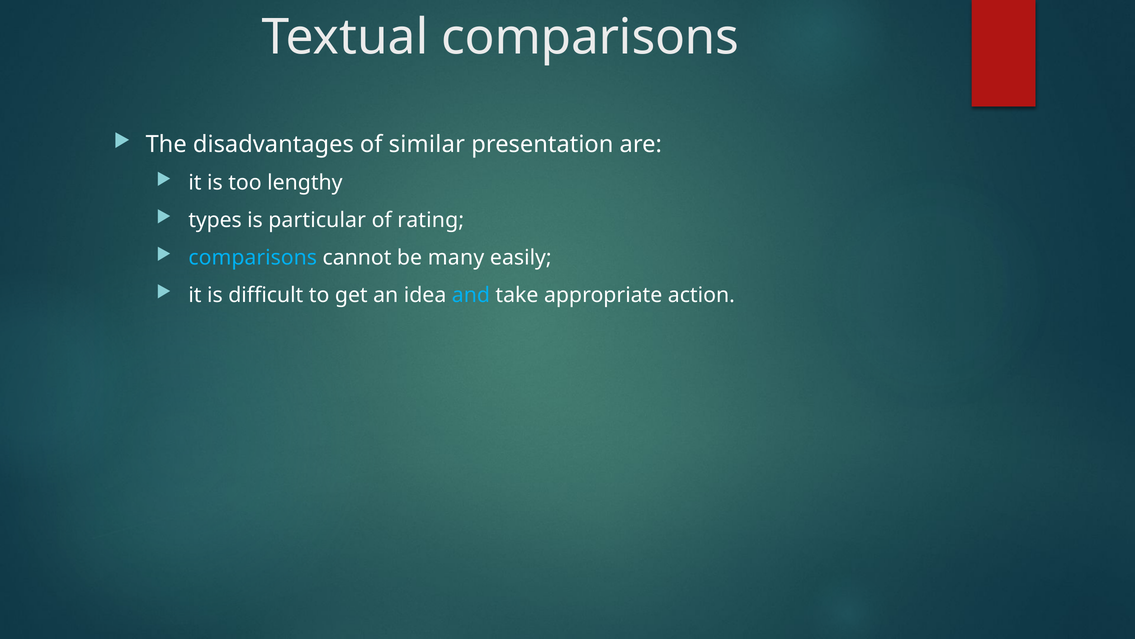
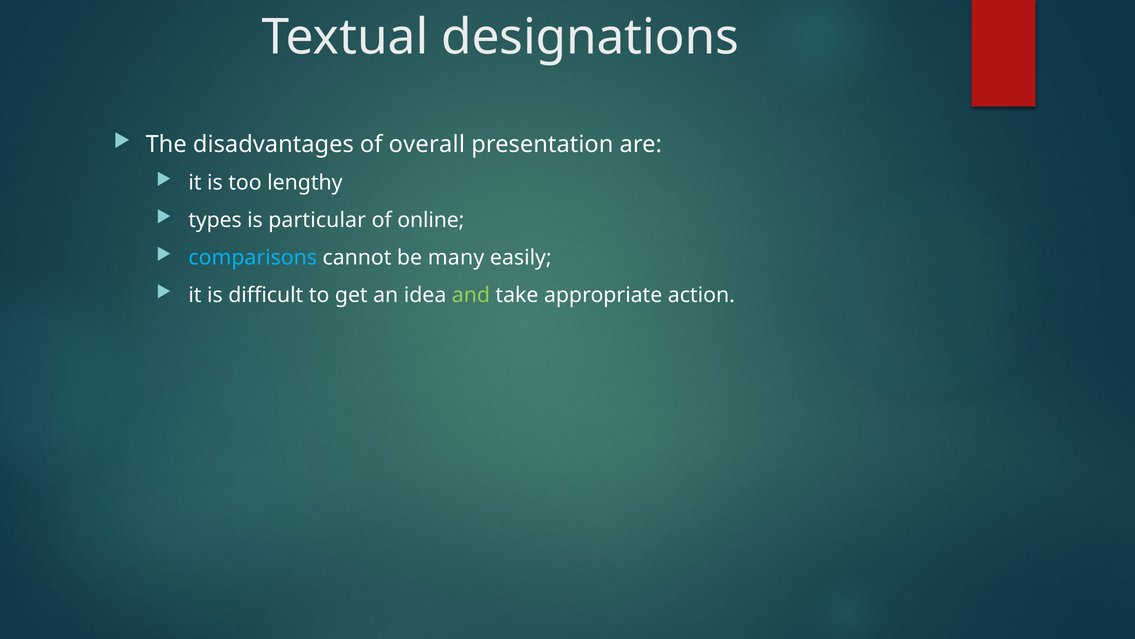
Textual comparisons: comparisons -> designations
similar: similar -> overall
rating: rating -> online
and colour: light blue -> light green
